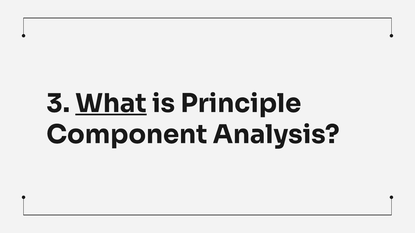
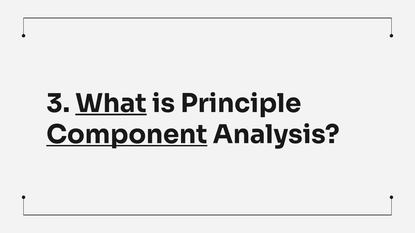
Component underline: none -> present
